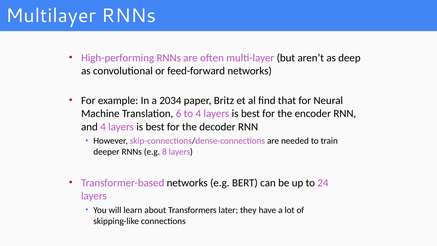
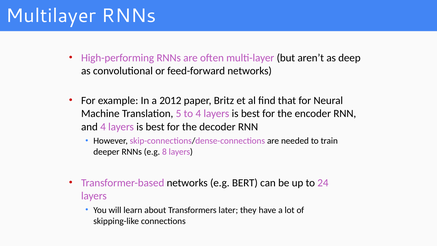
2034: 2034 -> 2012
6: 6 -> 5
